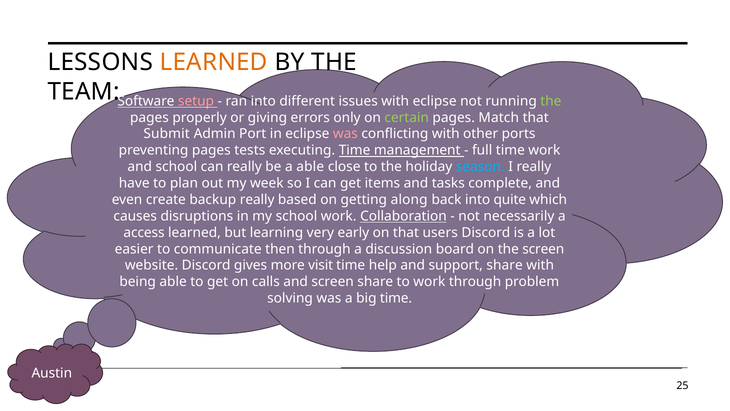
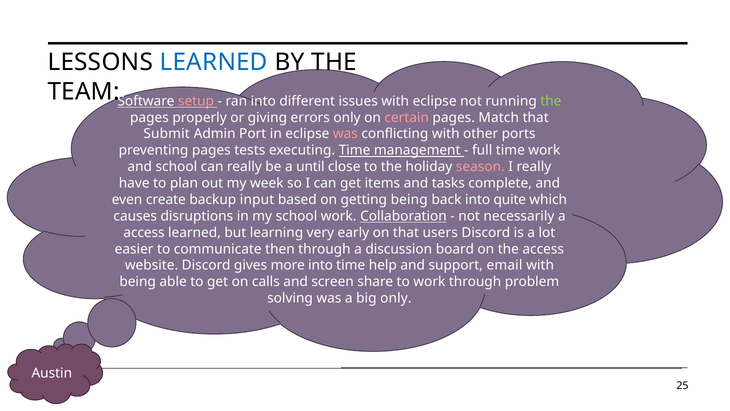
LEARNED at (214, 62) colour: orange -> blue
certain colour: light green -> pink
a able: able -> until
season colour: light blue -> pink
backup really: really -> input
getting along: along -> being
the screen: screen -> access
more visit: visit -> into
support share: share -> email
big time: time -> only
